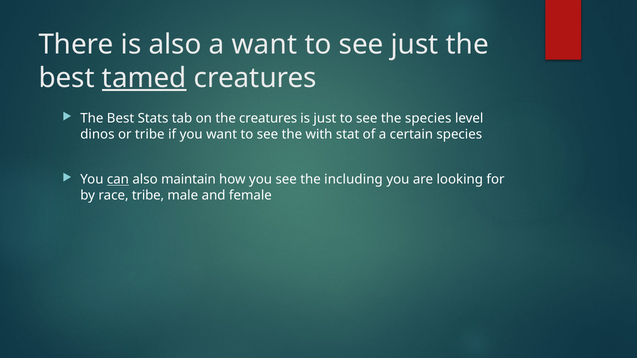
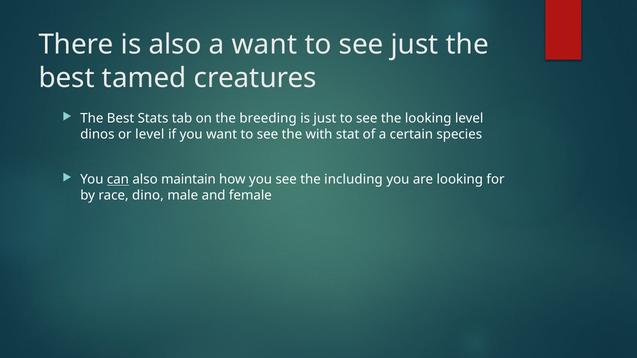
tamed underline: present -> none
the creatures: creatures -> breeding
the species: species -> looking
or tribe: tribe -> level
race tribe: tribe -> dino
